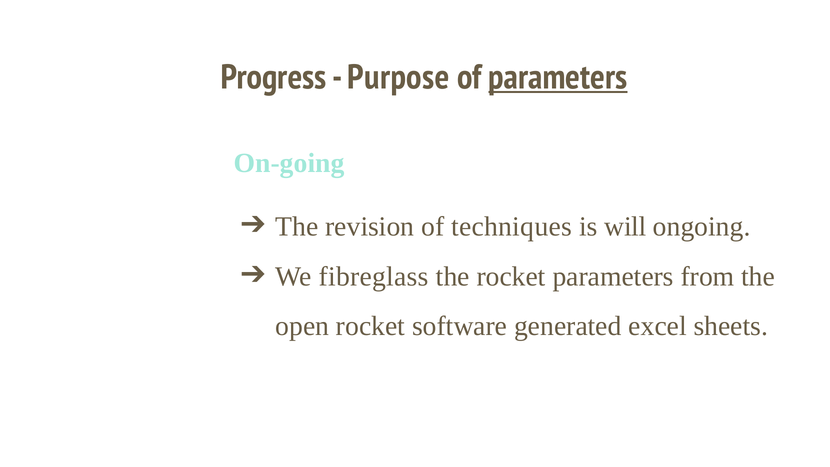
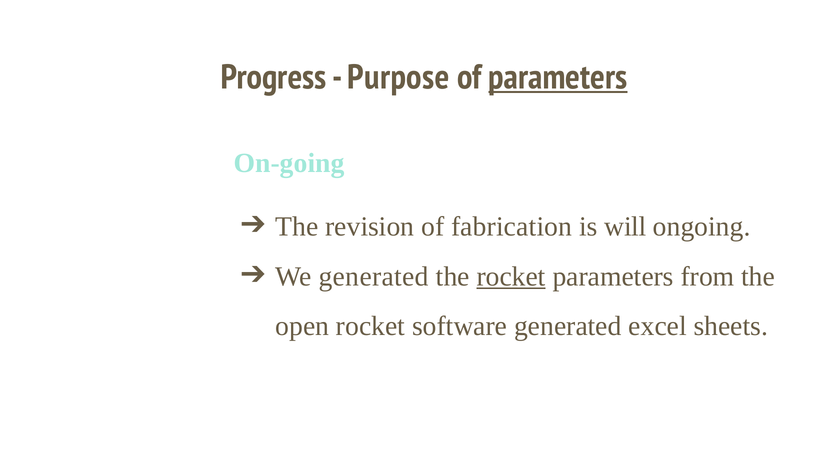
techniques: techniques -> fabrication
We fibreglass: fibreglass -> generated
rocket at (511, 276) underline: none -> present
